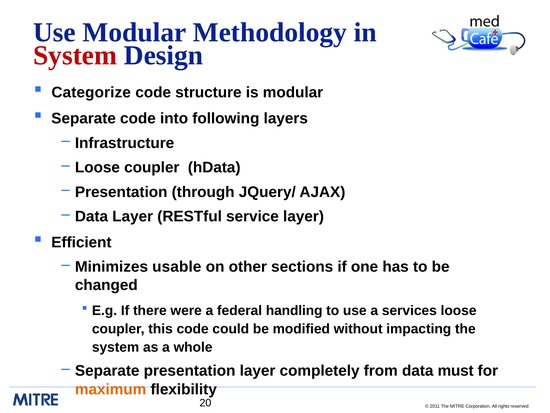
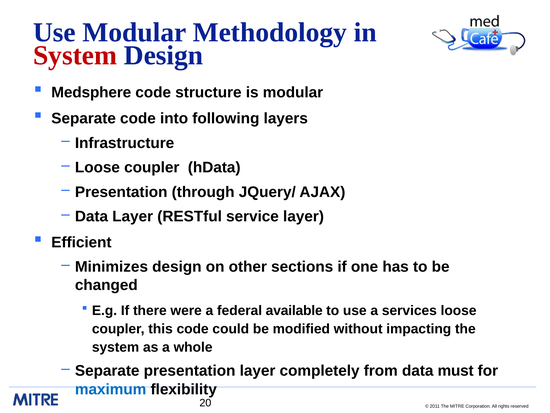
Categorize: Categorize -> Medsphere
Minimizes usable: usable -> design
handling: handling -> available
maximum colour: orange -> blue
